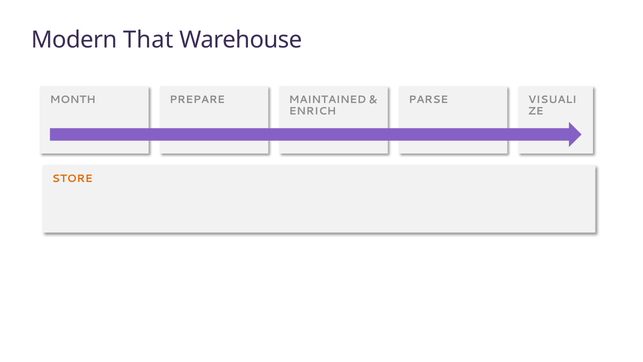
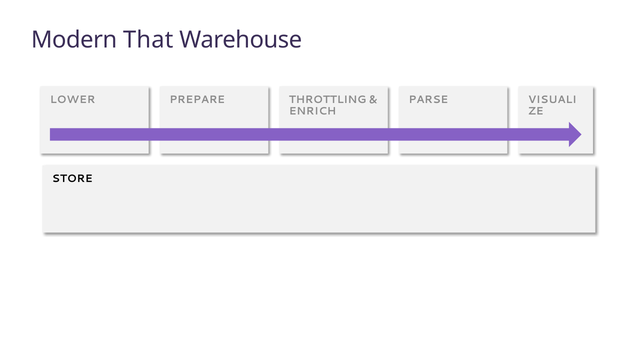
MONTH: MONTH -> LOWER
MAINTAINED: MAINTAINED -> THROTTLING
STORE colour: orange -> black
